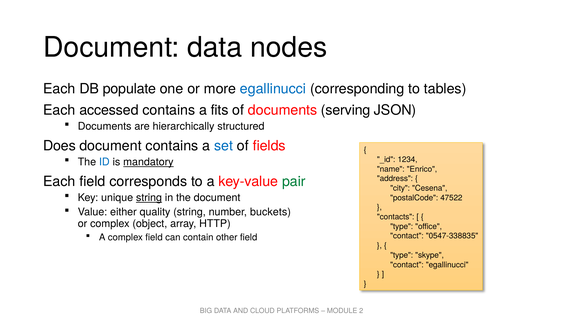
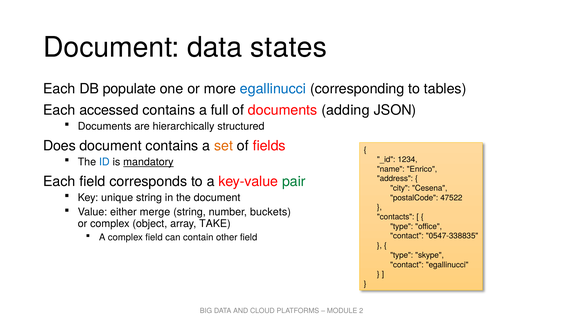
nodes: nodes -> states
fits: fits -> full
serving: serving -> adding
set colour: blue -> orange
string at (149, 198) underline: present -> none
quality: quality -> merge
HTTP: HTTP -> TAKE
